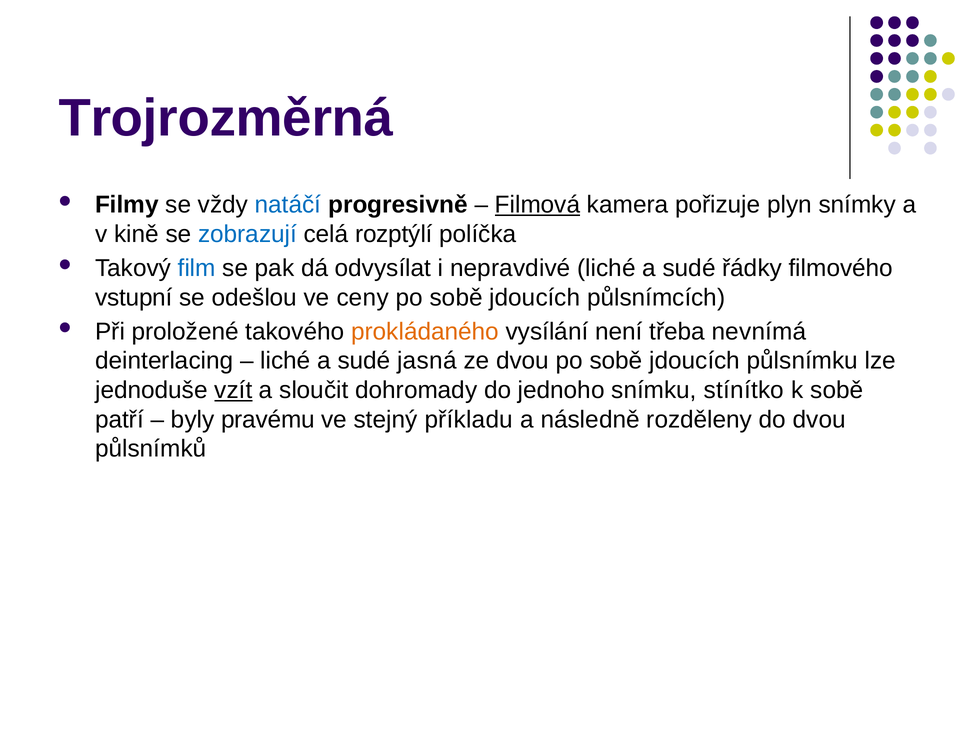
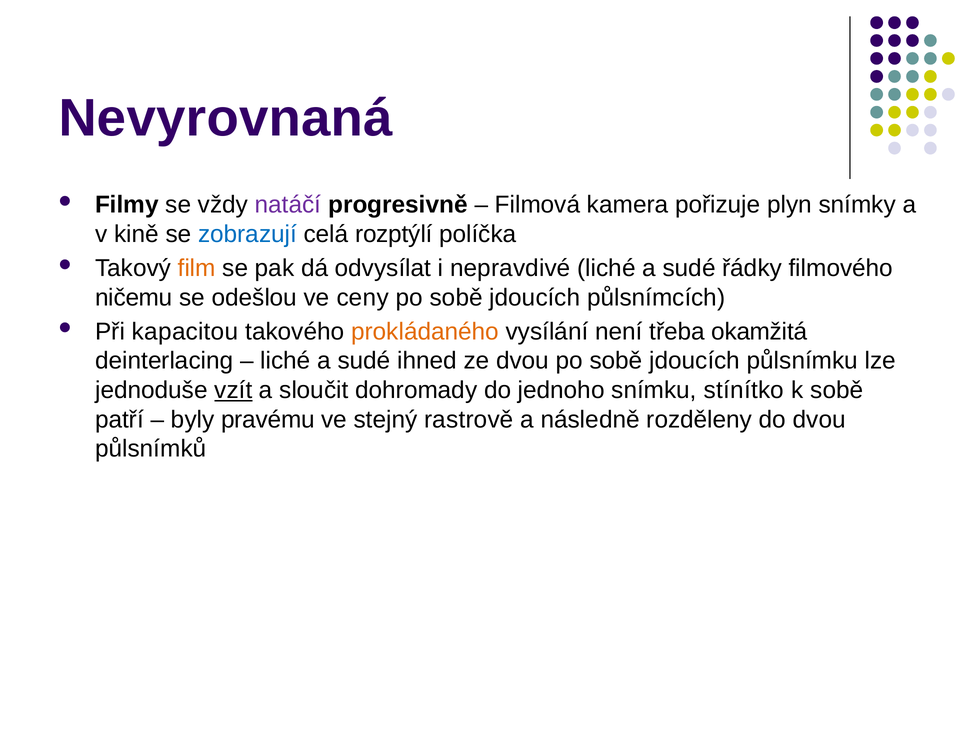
Trojrozměrná: Trojrozměrná -> Nevyrovnaná
natáčí colour: blue -> purple
Filmová underline: present -> none
film colour: blue -> orange
vstupní: vstupní -> ničemu
proložené: proložené -> kapacitou
nevnímá: nevnímá -> okamžitá
jasná: jasná -> ihned
příkladu: příkladu -> rastrově
